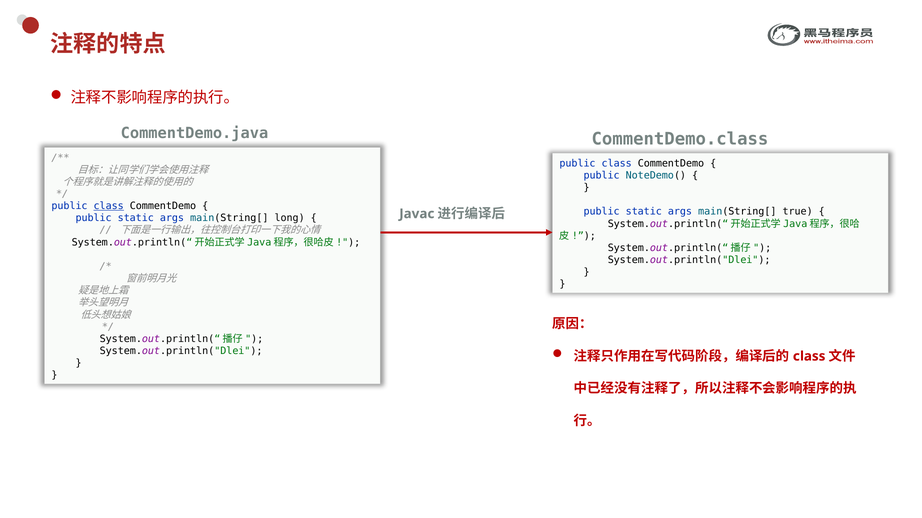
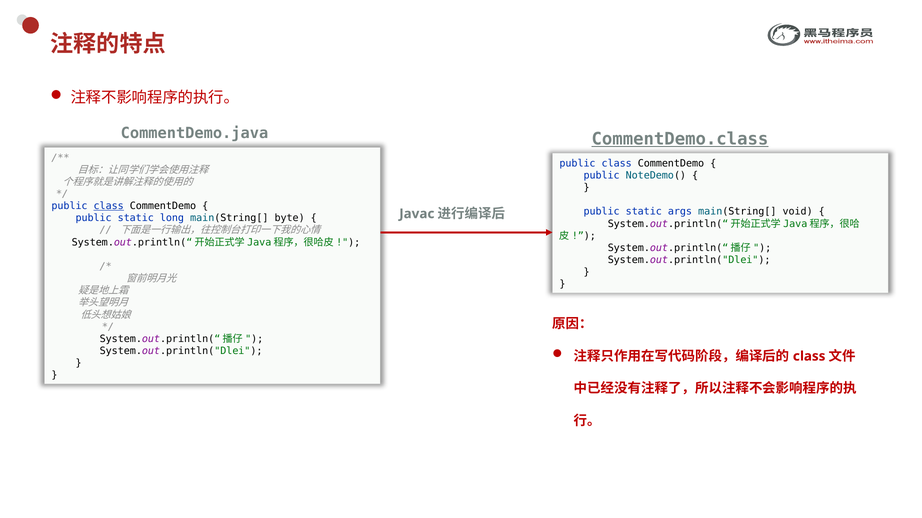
CommentDemo.class underline: none -> present
true: true -> void
args at (172, 218): args -> long
long: long -> byte
